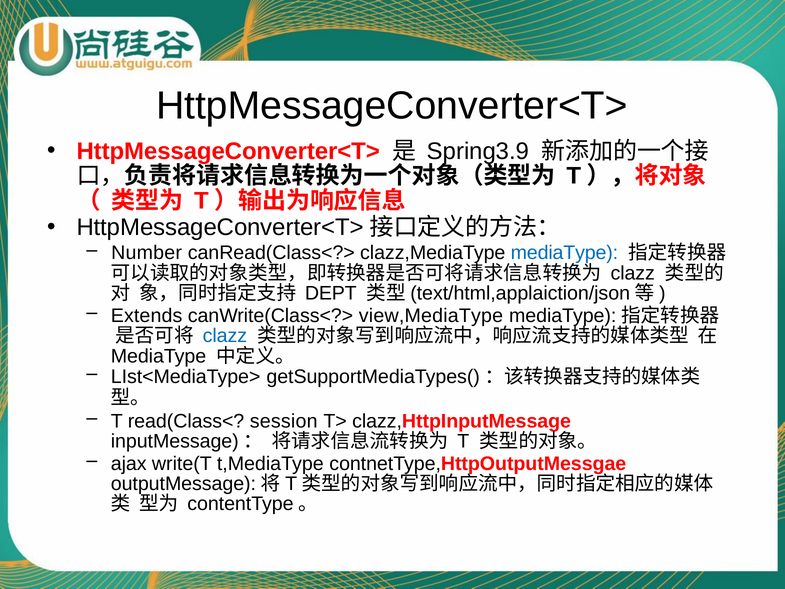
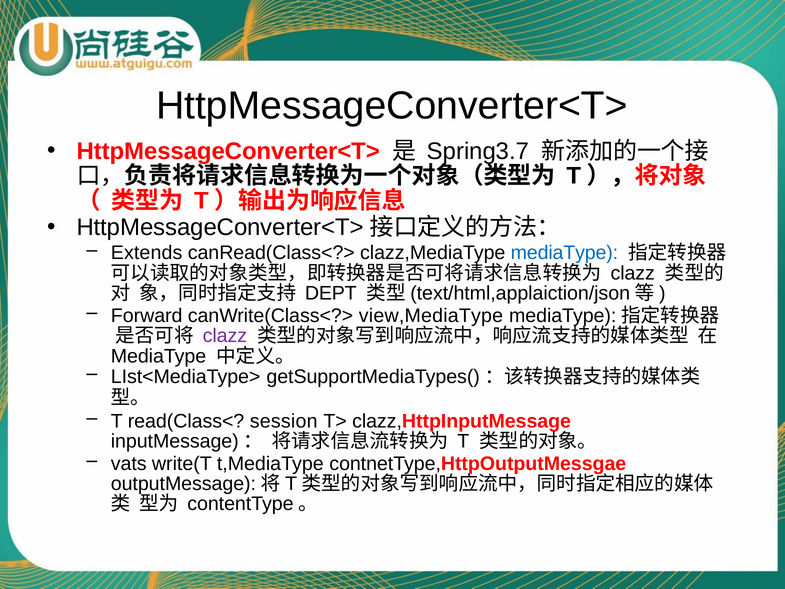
Spring3.9: Spring3.9 -> Spring3.7
Number: Number -> Extends
Extends: Extends -> Forward
clazz at (225, 336) colour: blue -> purple
ajax: ajax -> vats
